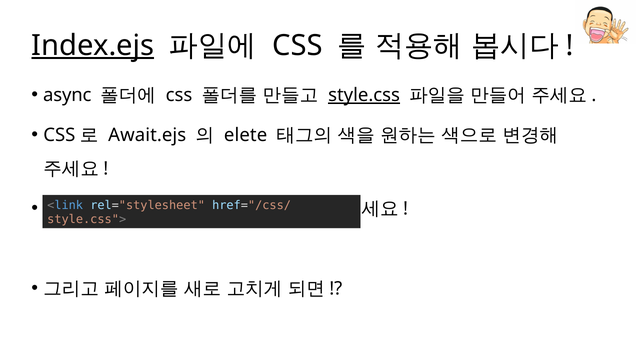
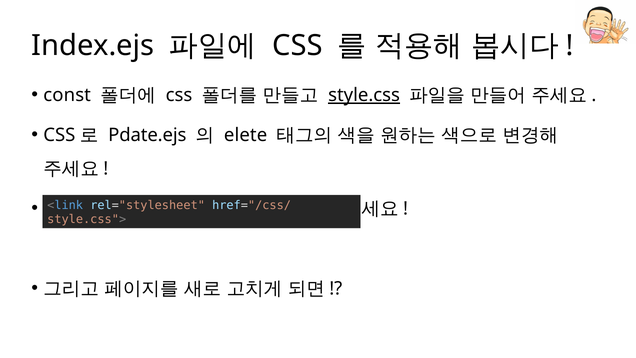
Index.ejs at (93, 46) underline: present -> none
async: async -> const
Await.ejs: Await.ejs -> Pdate.ejs
